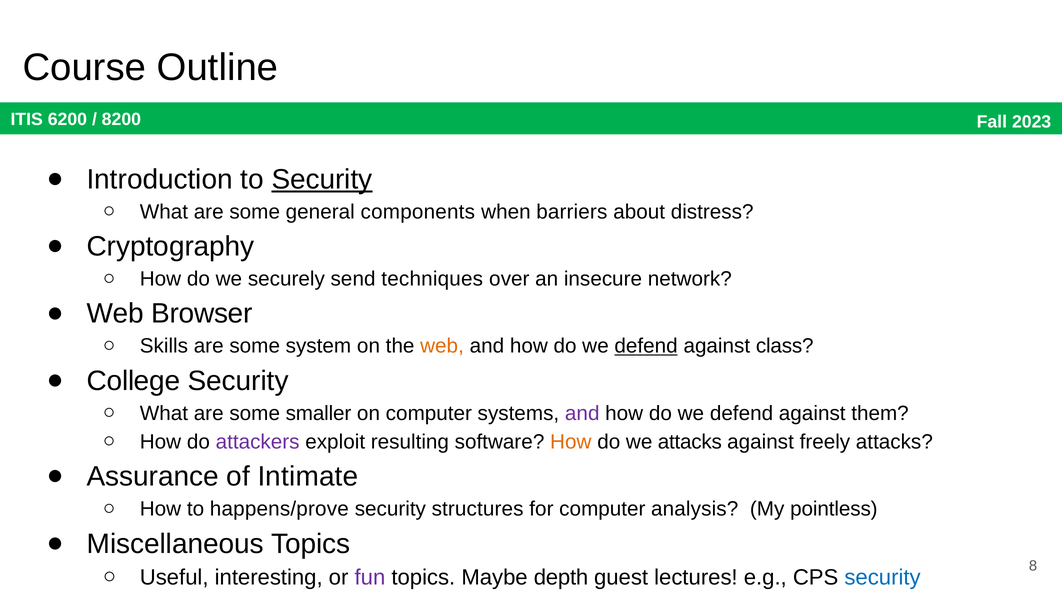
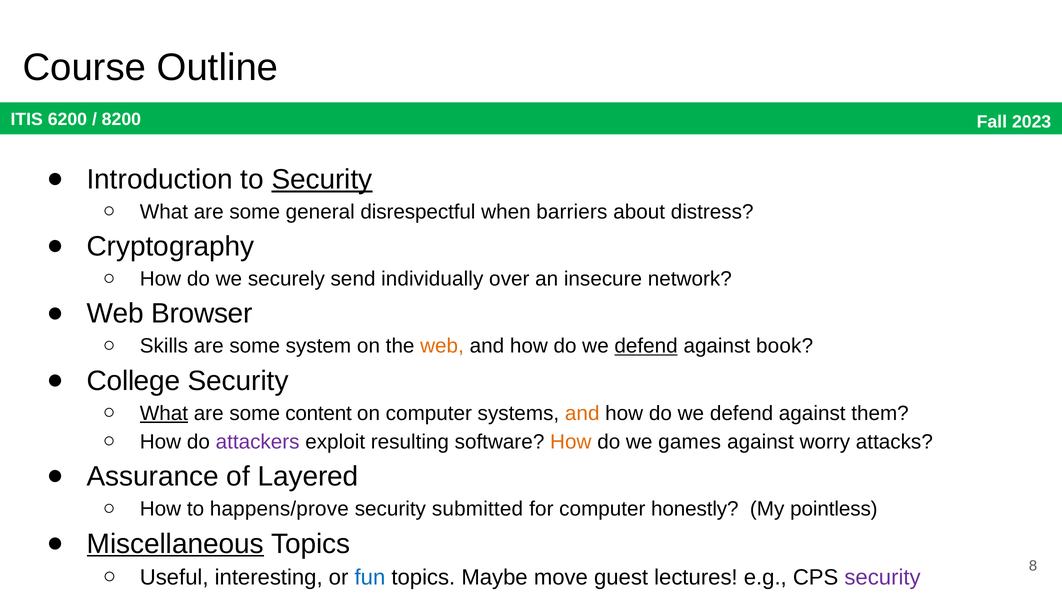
components: components -> disrespectful
techniques: techniques -> individually
class: class -> book
What at (164, 413) underline: none -> present
smaller: smaller -> content
and at (582, 413) colour: purple -> orange
we attacks: attacks -> games
freely: freely -> worry
Intimate: Intimate -> Layered
structures: structures -> submitted
analysis: analysis -> honestly
Miscellaneous underline: none -> present
fun colour: purple -> blue
depth: depth -> move
security at (883, 577) colour: blue -> purple
